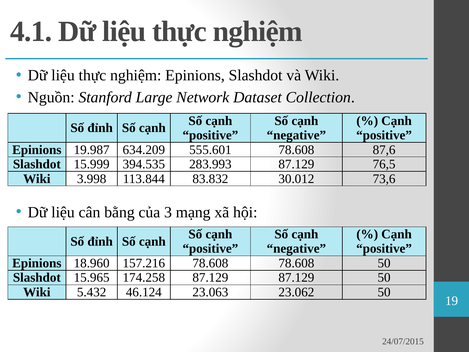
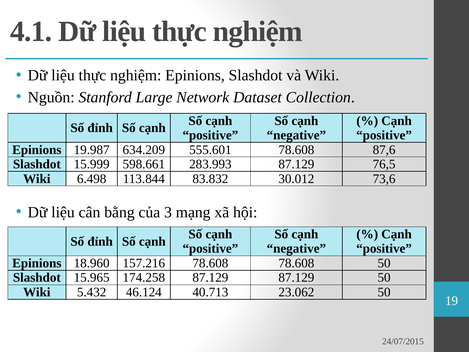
394.535: 394.535 -> 598.661
3.998: 3.998 -> 6.498
23.063: 23.063 -> 40.713
